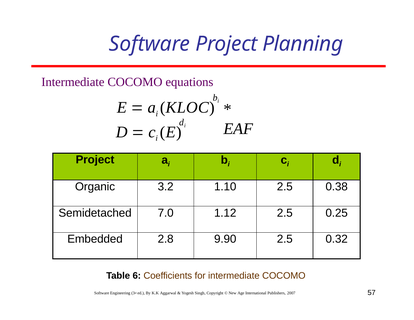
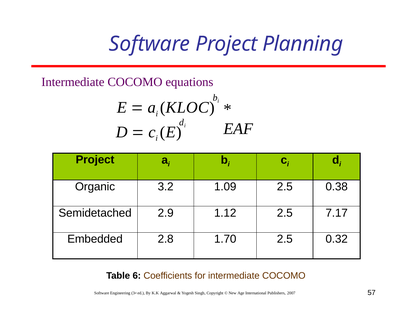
1.10: 1.10 -> 1.09
7.0: 7.0 -> 2.9
0.25: 0.25 -> 7.17
9.90: 9.90 -> 1.70
